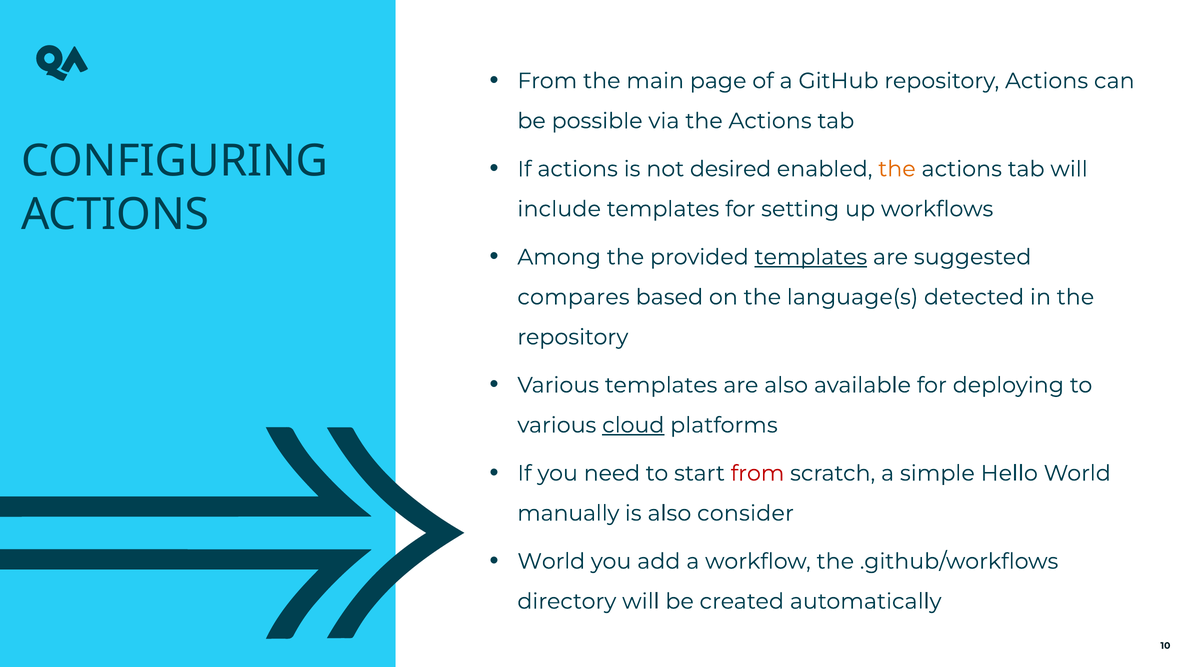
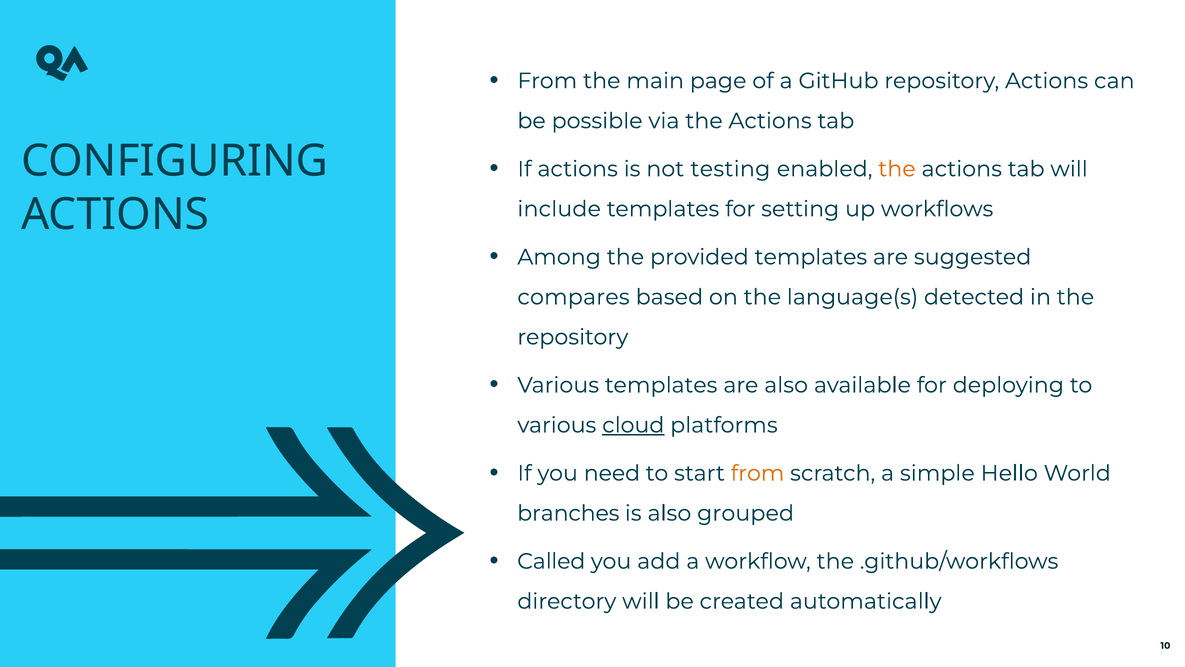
desired: desired -> testing
templates at (811, 257) underline: present -> none
from at (758, 473) colour: red -> orange
manually: manually -> branches
consider: consider -> grouped
World at (551, 561): World -> Called
